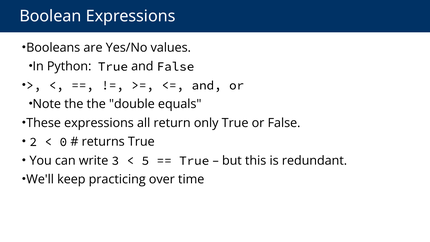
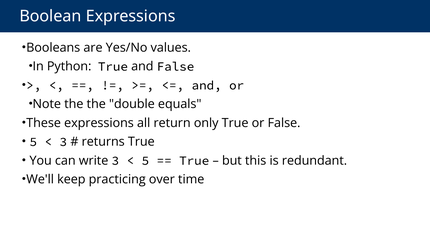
2 at (33, 142): 2 -> 5
0 at (63, 142): 0 -> 3
